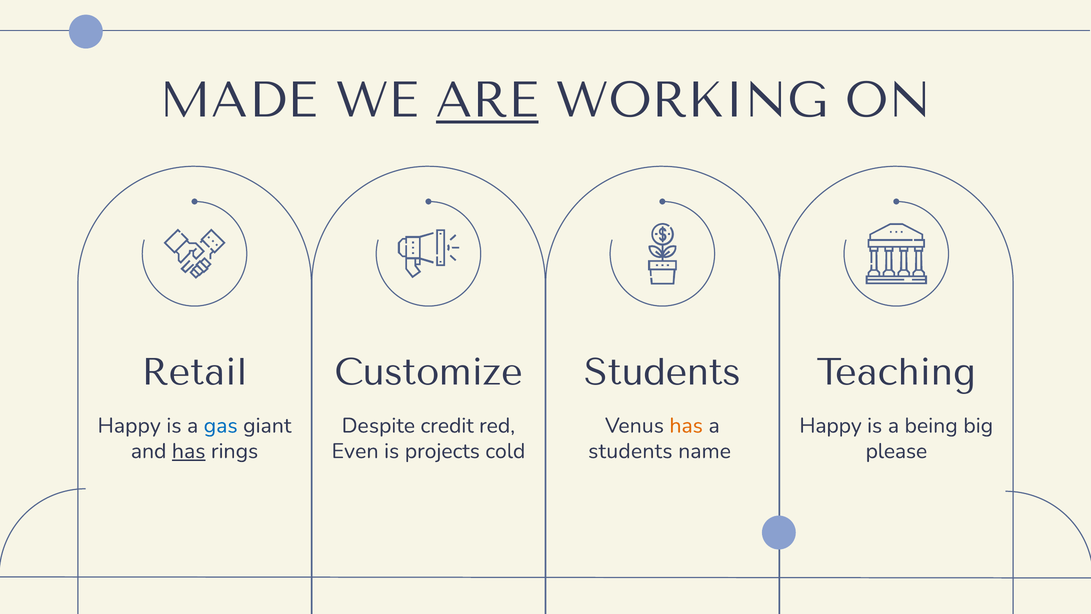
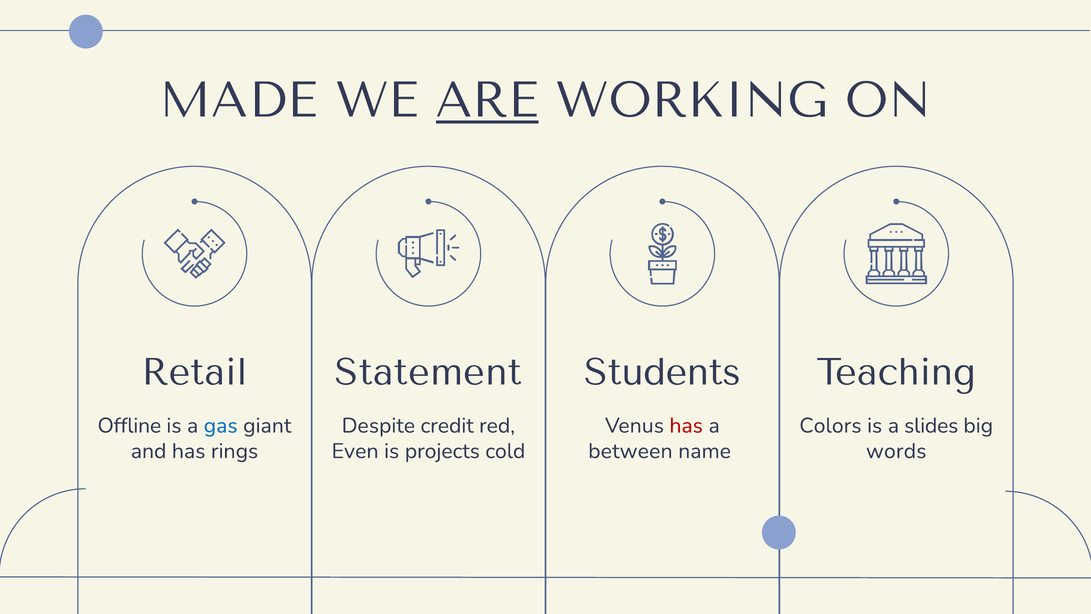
Customize: Customize -> Statement
Happy at (129, 425): Happy -> Offline
has at (686, 425) colour: orange -> red
Happy at (831, 425): Happy -> Colors
being: being -> slides
has at (189, 451) underline: present -> none
students at (630, 451): students -> between
please: please -> words
